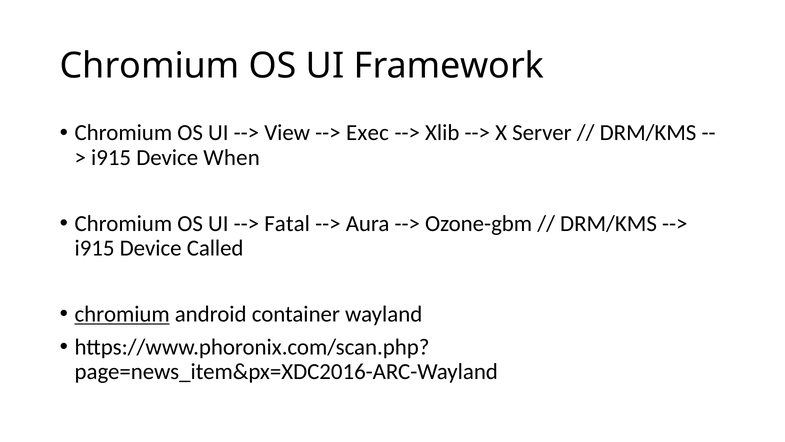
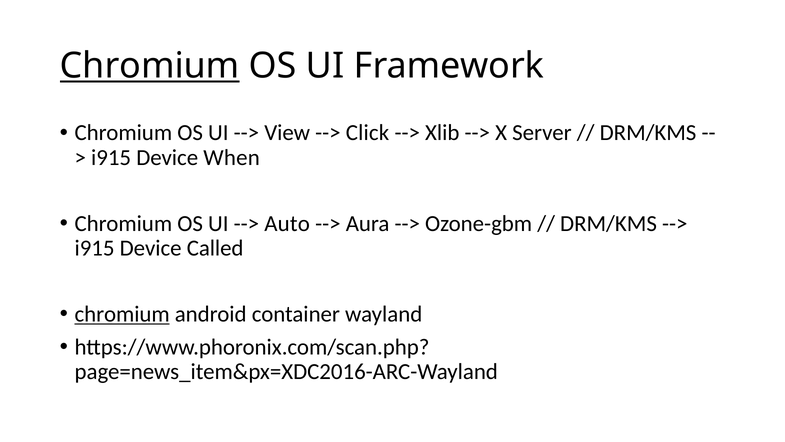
Chromium at (150, 66) underline: none -> present
Exec: Exec -> Click
Fatal: Fatal -> Auto
